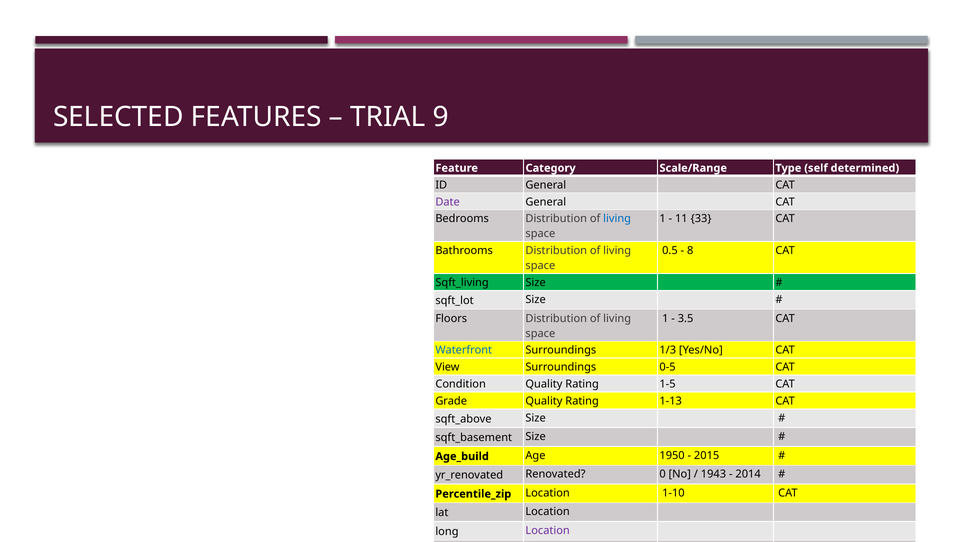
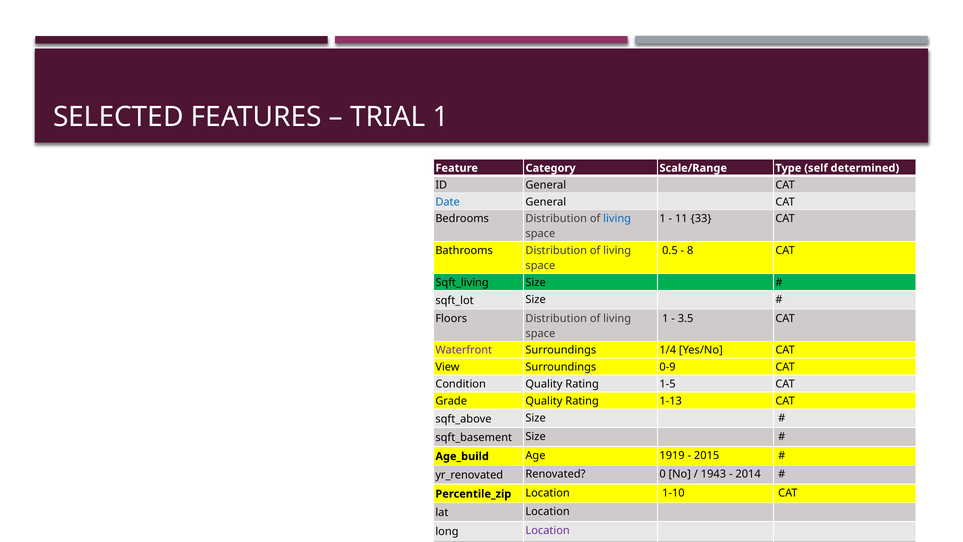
TRIAL 9: 9 -> 1
Date colour: purple -> blue
Waterfront colour: blue -> purple
1/3: 1/3 -> 1/4
0-5: 0-5 -> 0-9
1950: 1950 -> 1919
